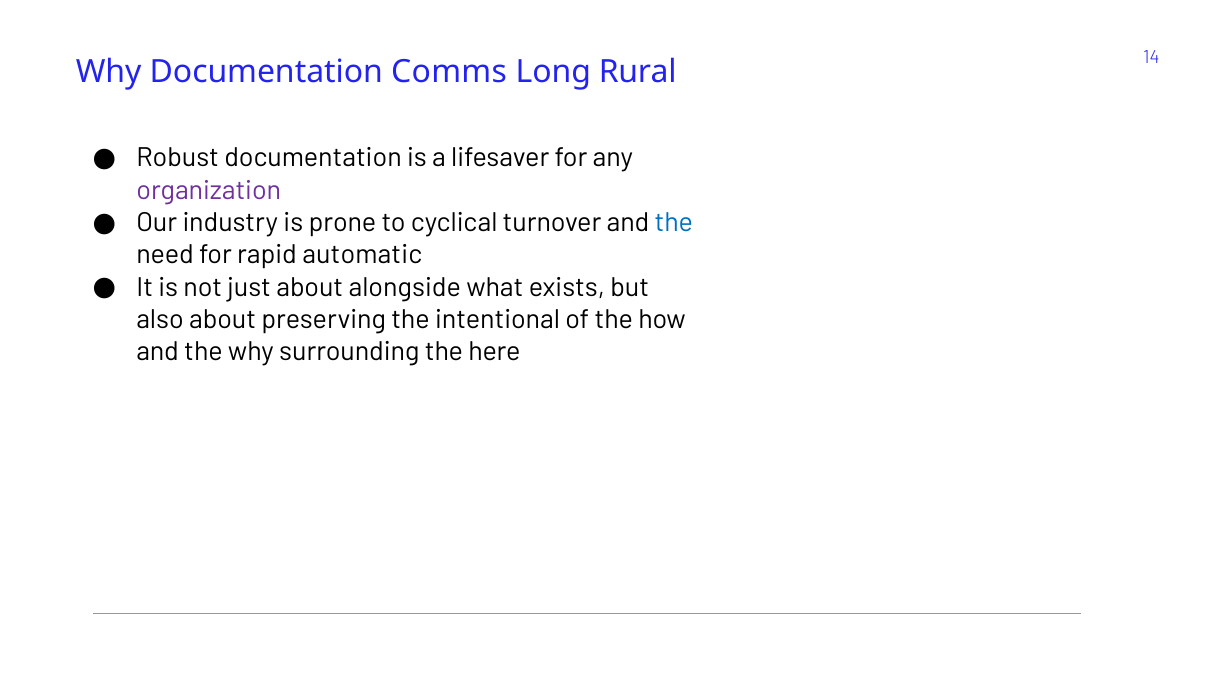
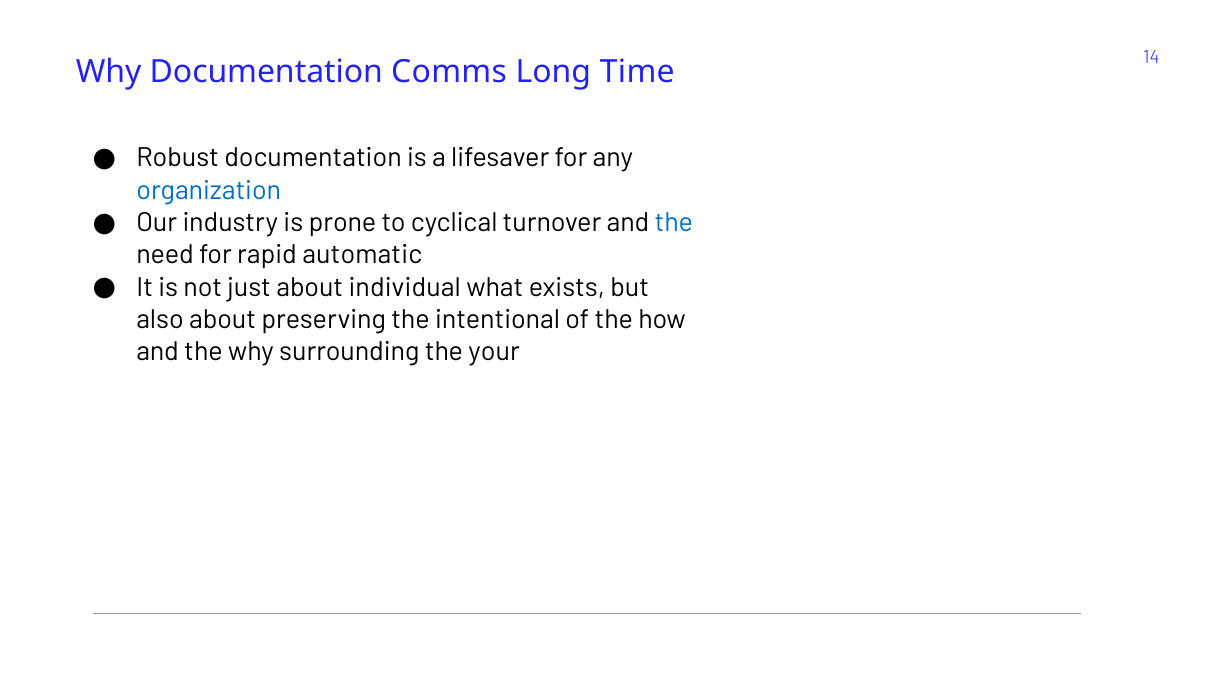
Rural: Rural -> Time
organization colour: purple -> blue
alongside: alongside -> individual
here: here -> your
